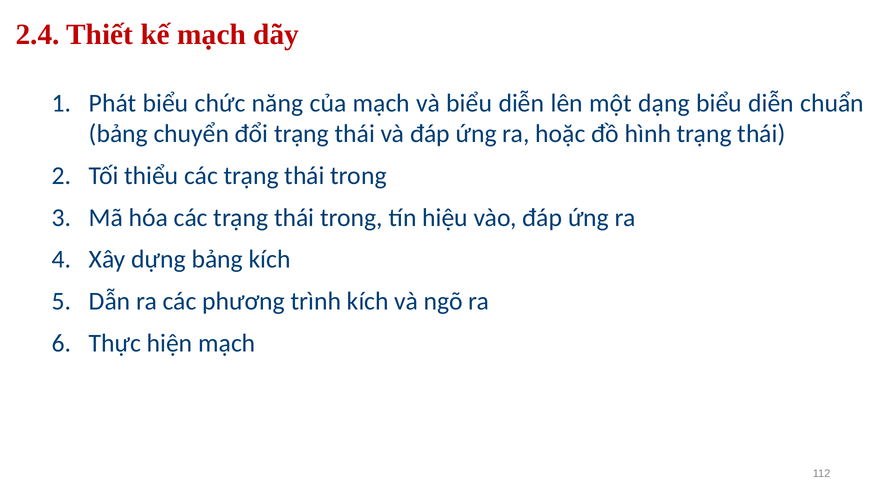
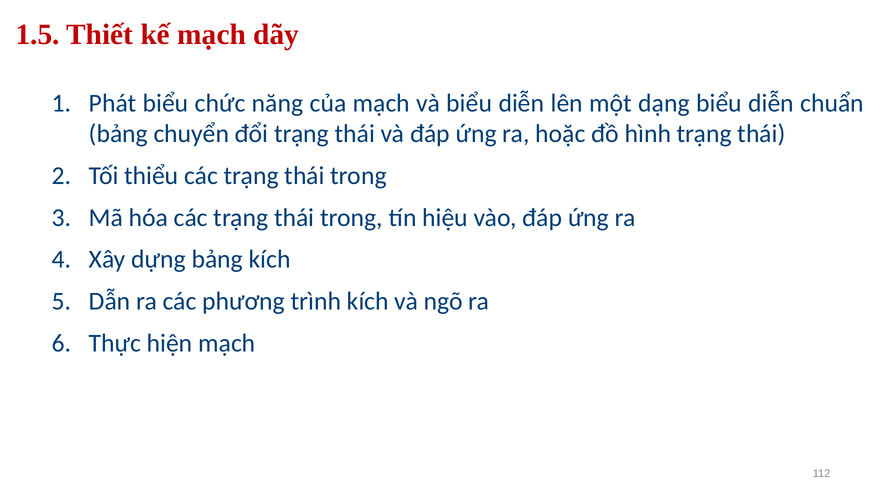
2.4: 2.4 -> 1.5
